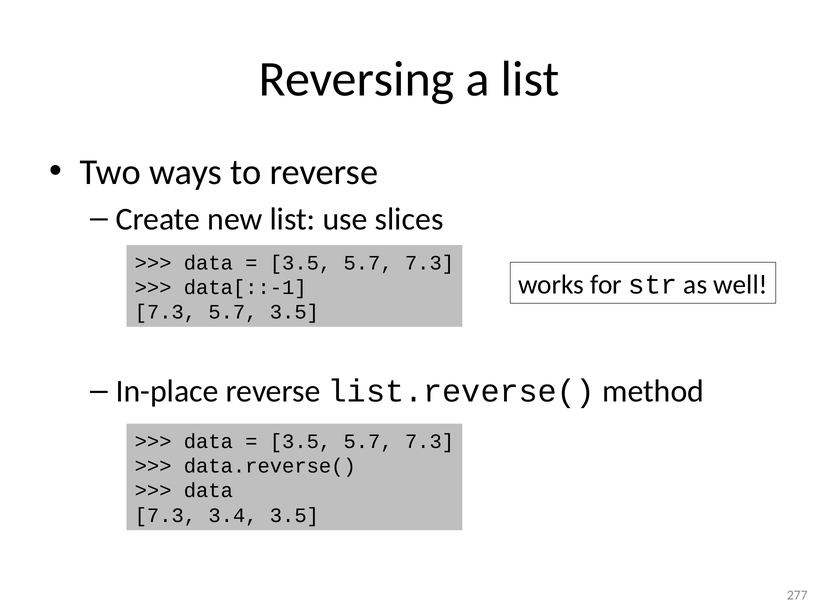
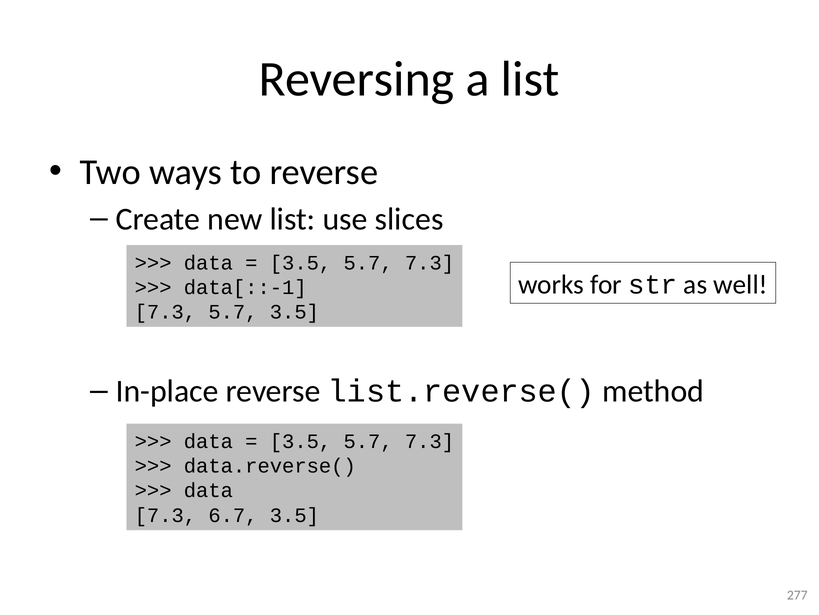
3.4: 3.4 -> 6.7
